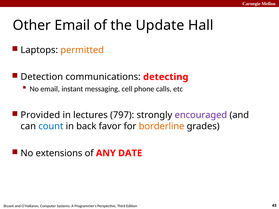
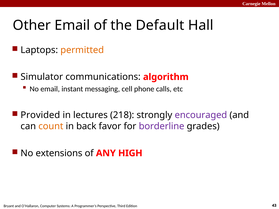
Update: Update -> Default
Detection: Detection -> Simulator
detecting: detecting -> algorithm
797: 797 -> 218
count colour: blue -> orange
borderline colour: orange -> purple
DATE: DATE -> HIGH
